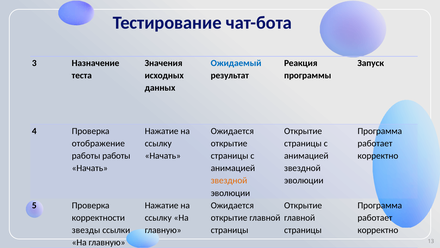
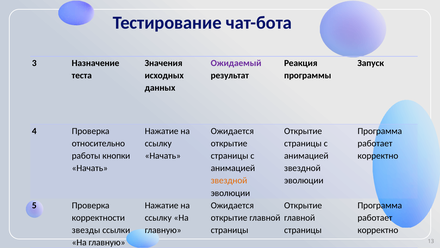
Ожидаемый colour: blue -> purple
отображение: отображение -> относительно
работы работы: работы -> кнопки
